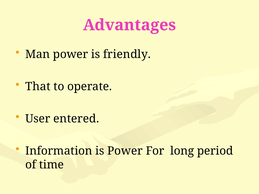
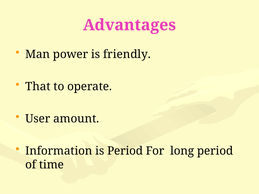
entered: entered -> amount
is Power: Power -> Period
